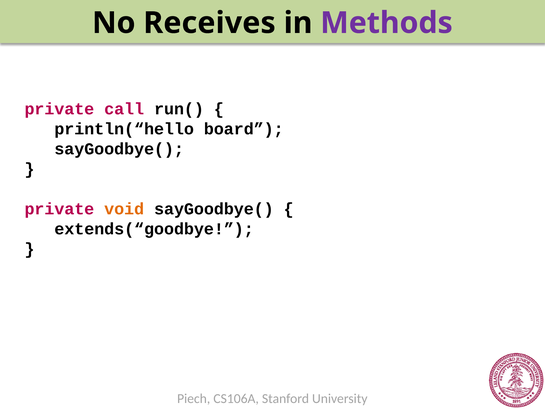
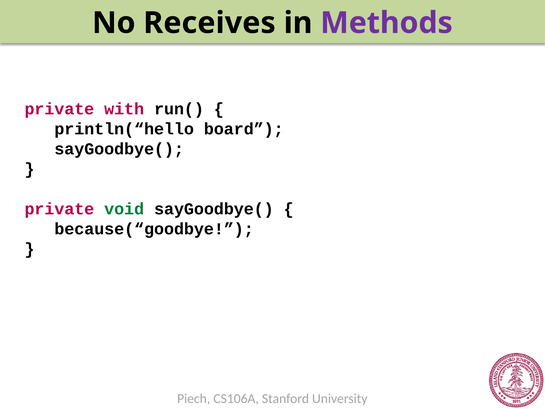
call: call -> with
void colour: orange -> green
extends(“goodbye: extends(“goodbye -> because(“goodbye
